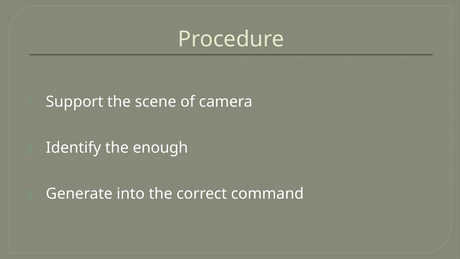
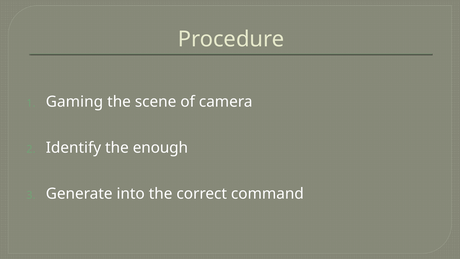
Support: Support -> Gaming
